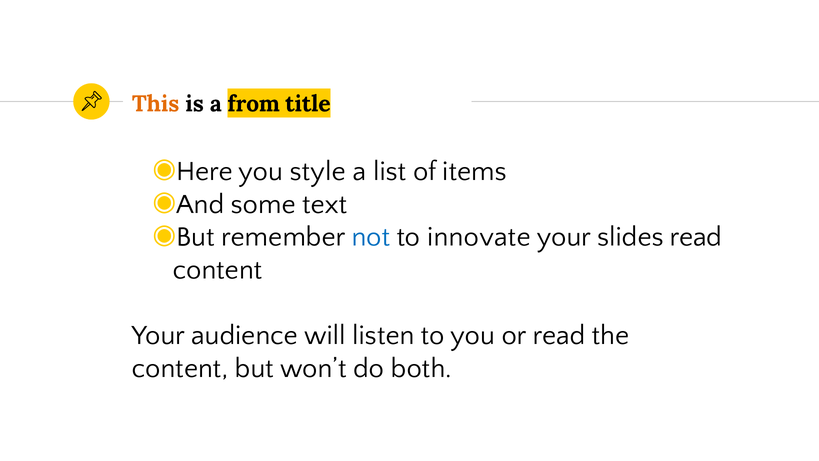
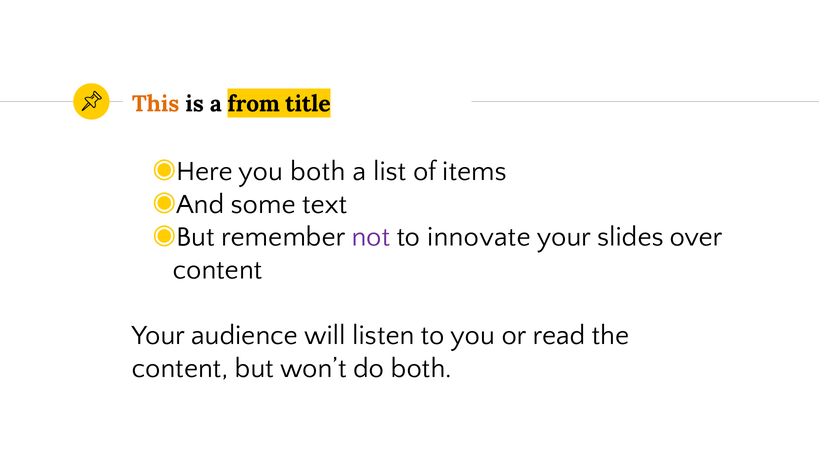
you style: style -> both
not colour: blue -> purple
slides read: read -> over
